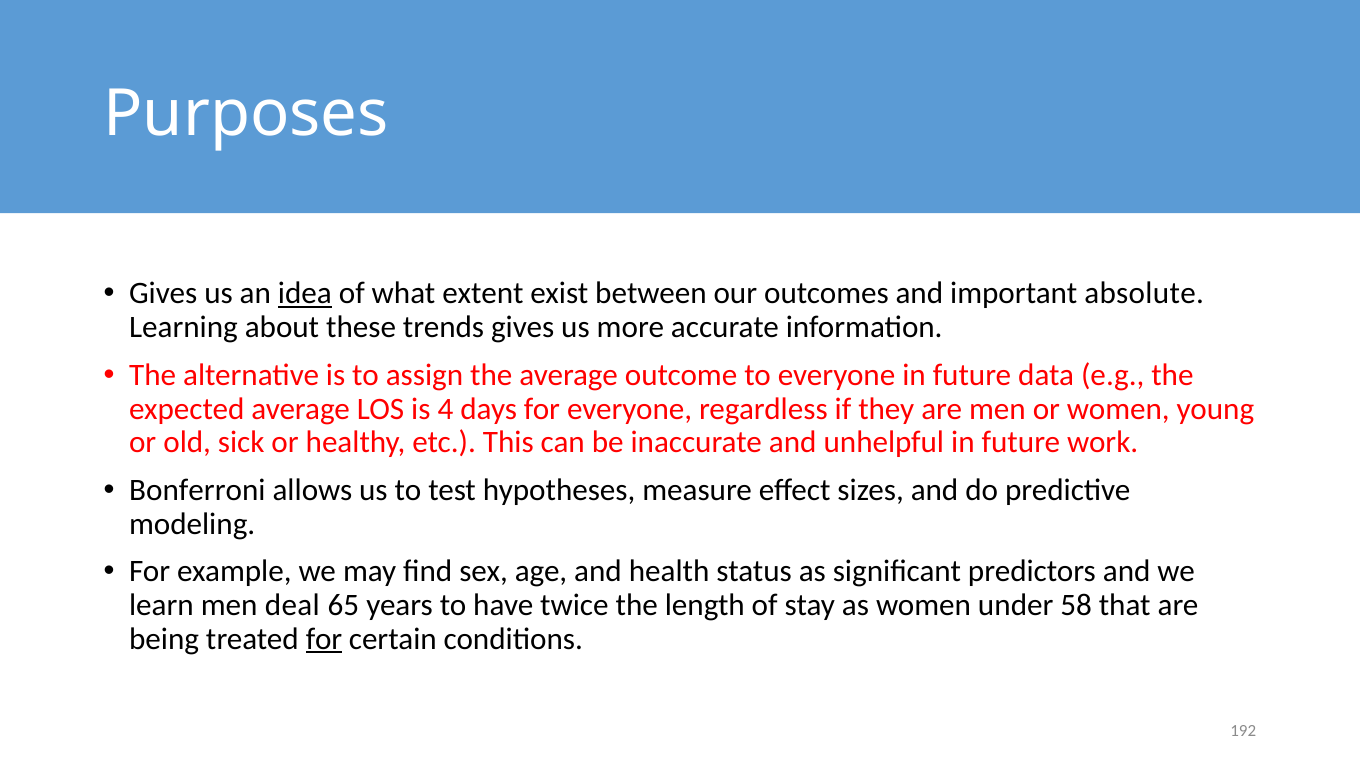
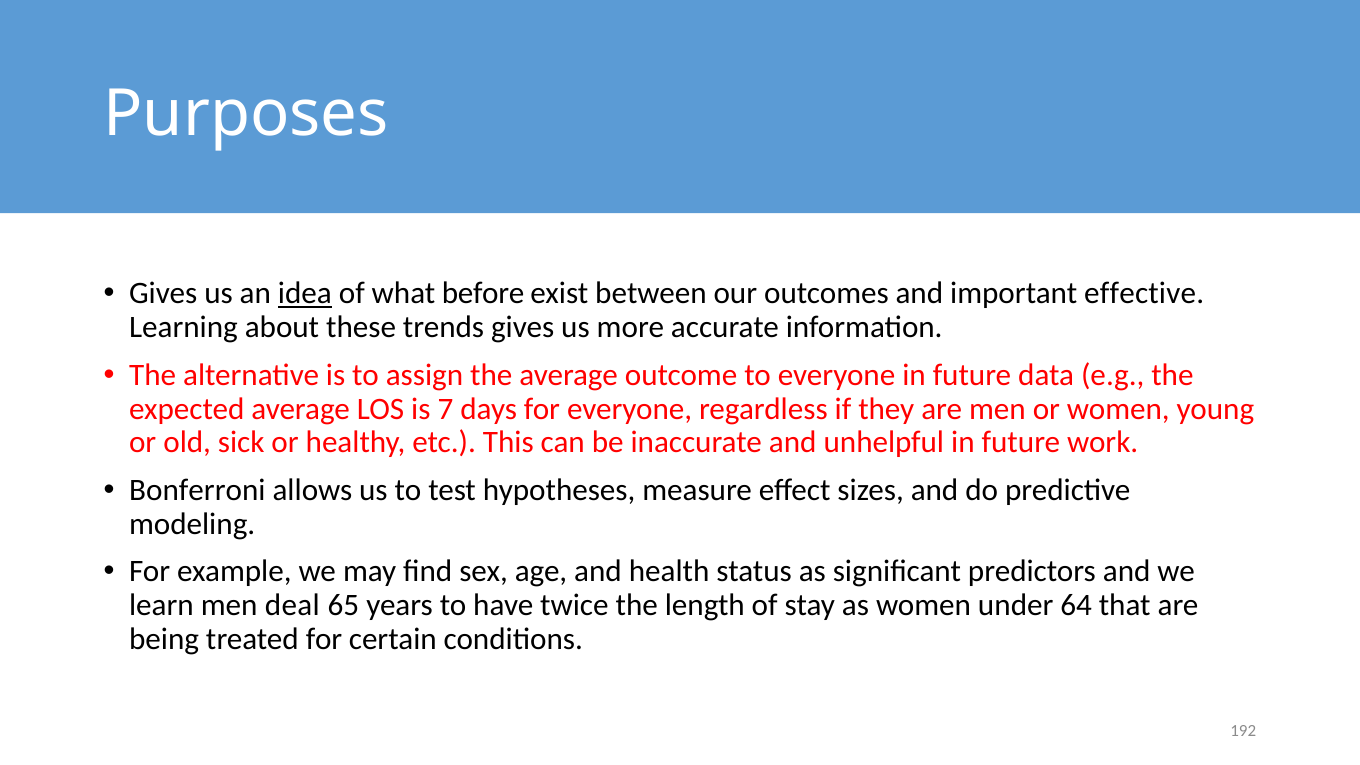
extent: extent -> before
absolute: absolute -> effective
4: 4 -> 7
58: 58 -> 64
for at (324, 639) underline: present -> none
